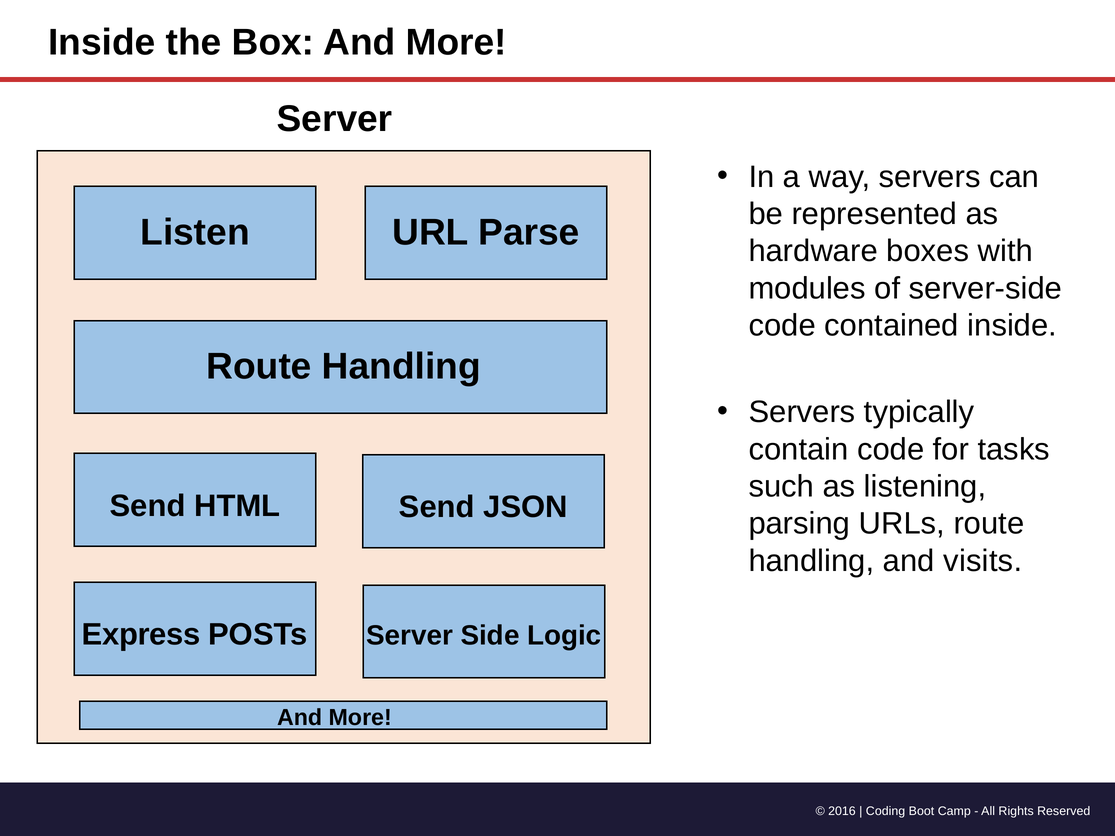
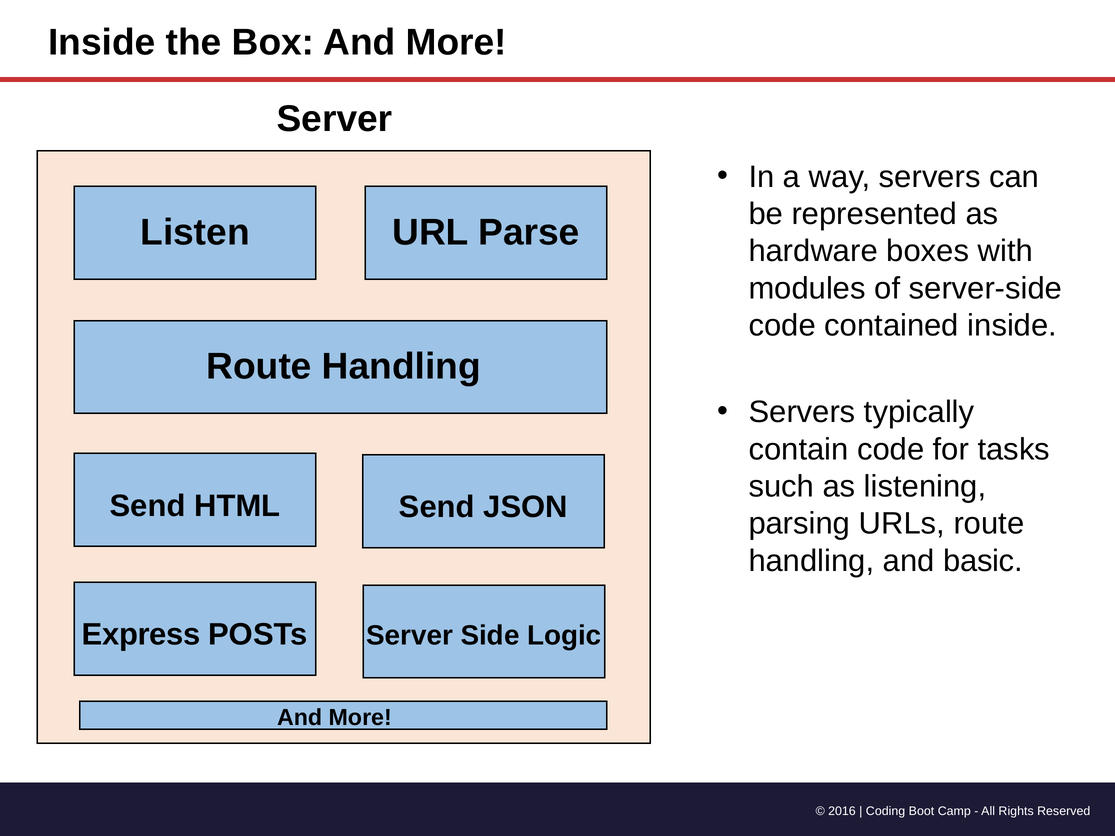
visits: visits -> basic
